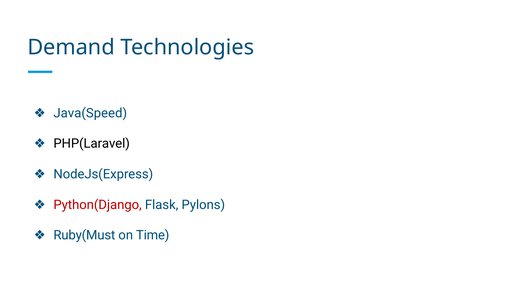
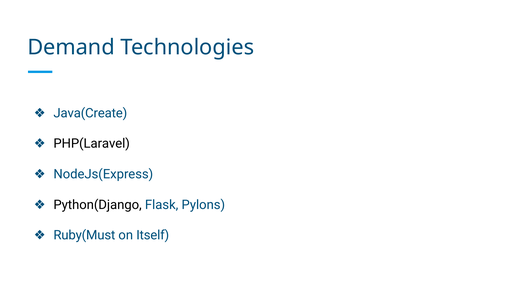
Java(Speed: Java(Speed -> Java(Create
Python(Django colour: red -> black
Time: Time -> Itself
